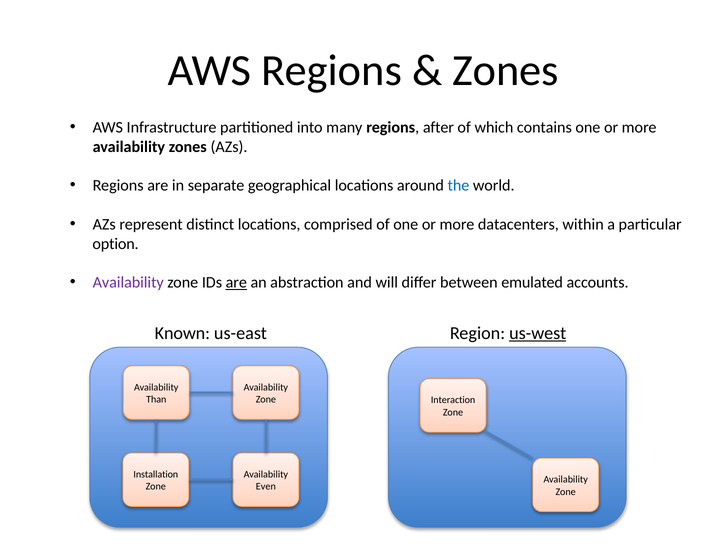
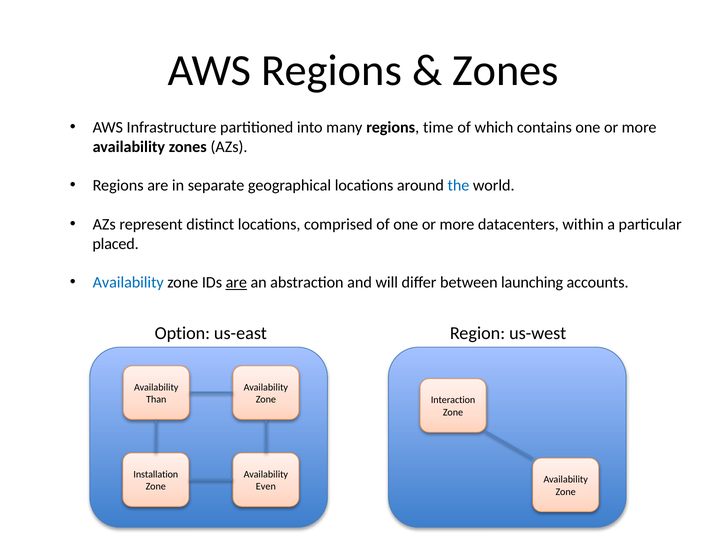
after: after -> time
option: option -> placed
Availability at (128, 282) colour: purple -> blue
emulated: emulated -> launching
Known: Known -> Option
us-west underline: present -> none
